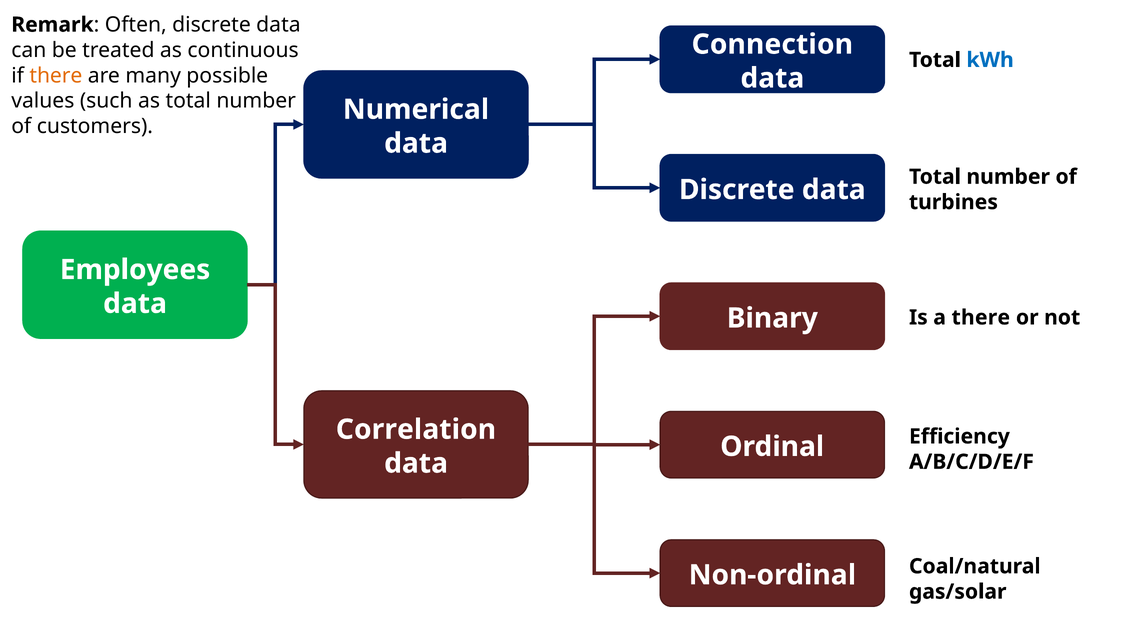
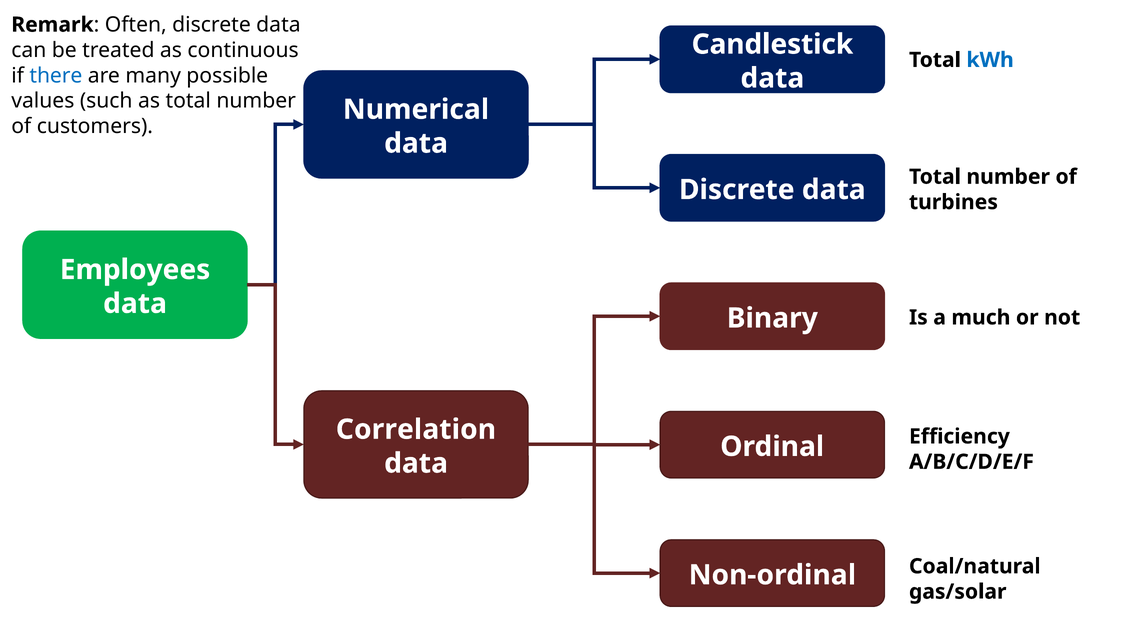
Connection: Connection -> Candlestick
there at (56, 75) colour: orange -> blue
a there: there -> much
